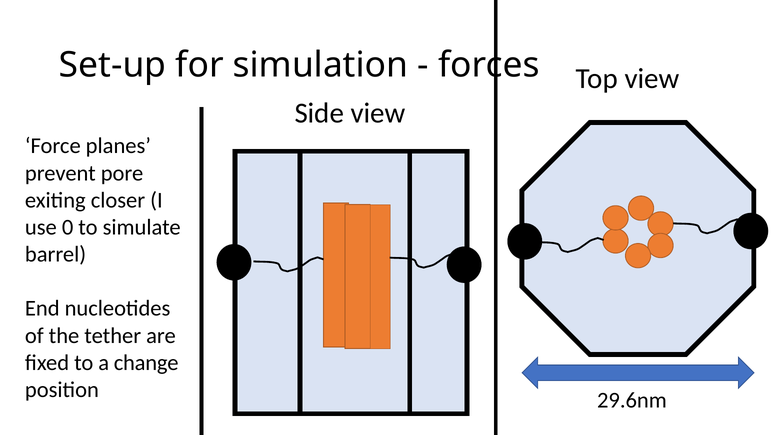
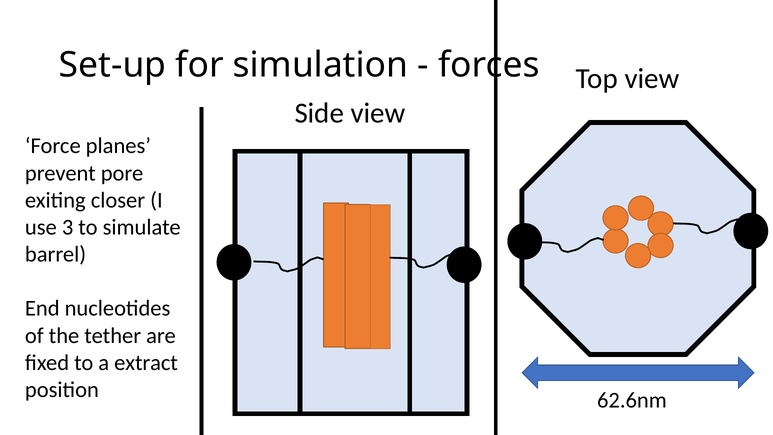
0: 0 -> 3
change: change -> extract
29.6nm: 29.6nm -> 62.6nm
